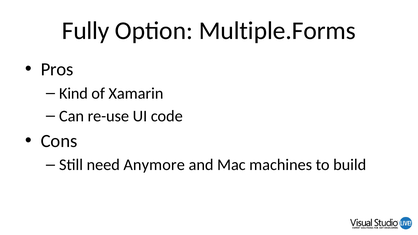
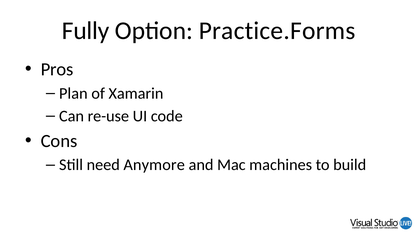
Multiple.Forms: Multiple.Forms -> Practice.Forms
Kind: Kind -> Plan
